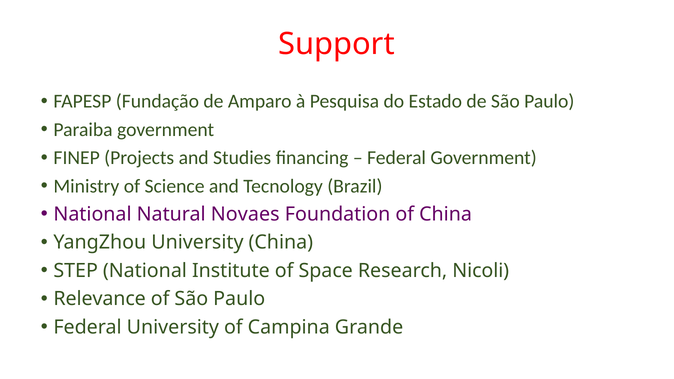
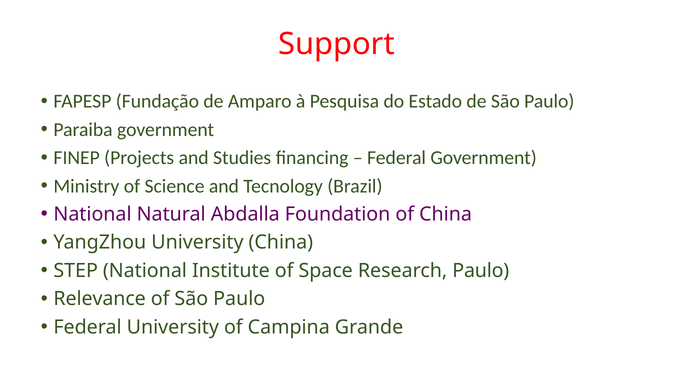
Novaes: Novaes -> Abdalla
Research Nicoli: Nicoli -> Paulo
